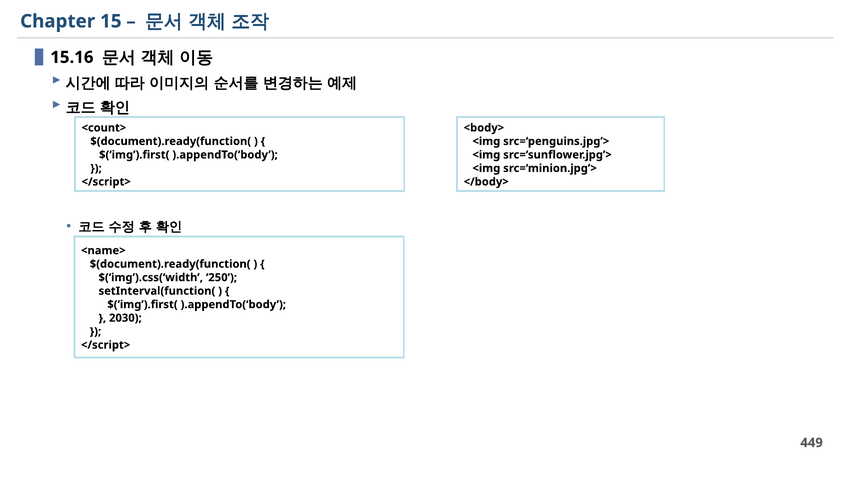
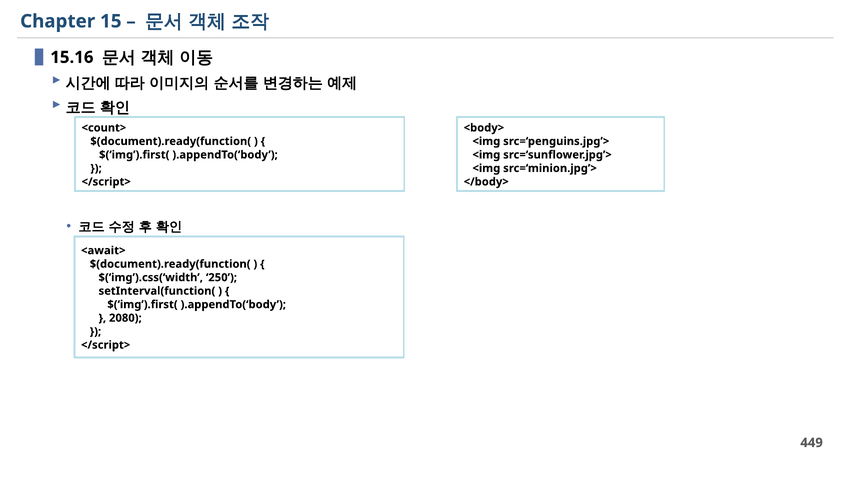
<name>: <name> -> <await>
2030: 2030 -> 2080
